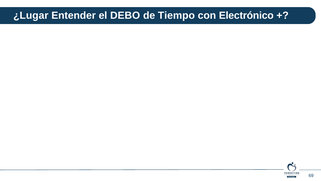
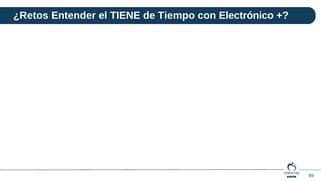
¿Lugar: ¿Lugar -> ¿Retos
DEBO: DEBO -> TIENE
